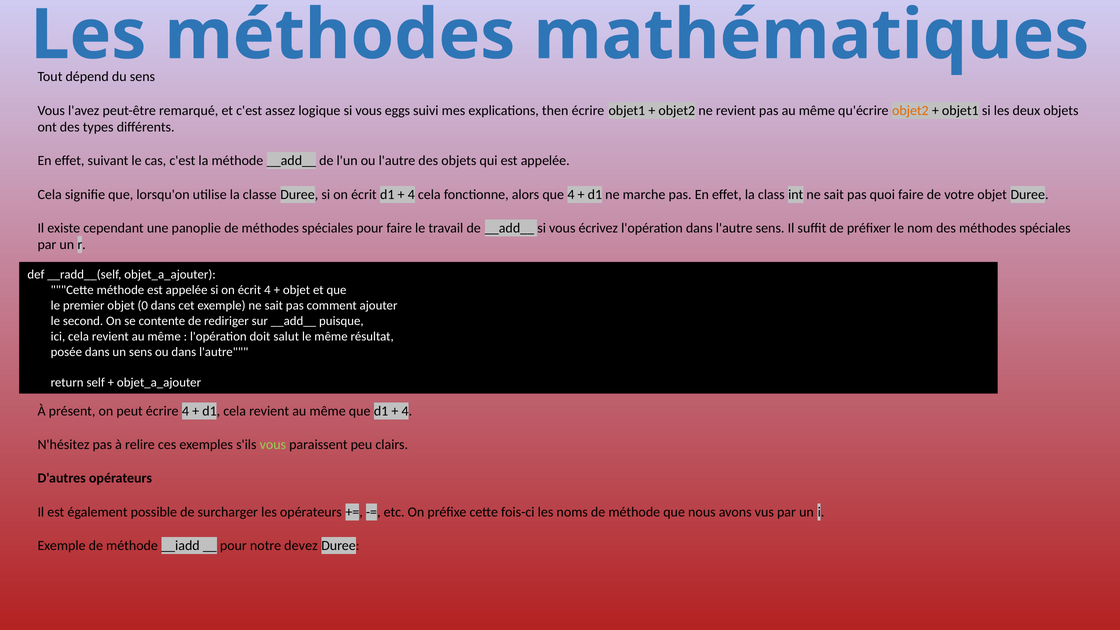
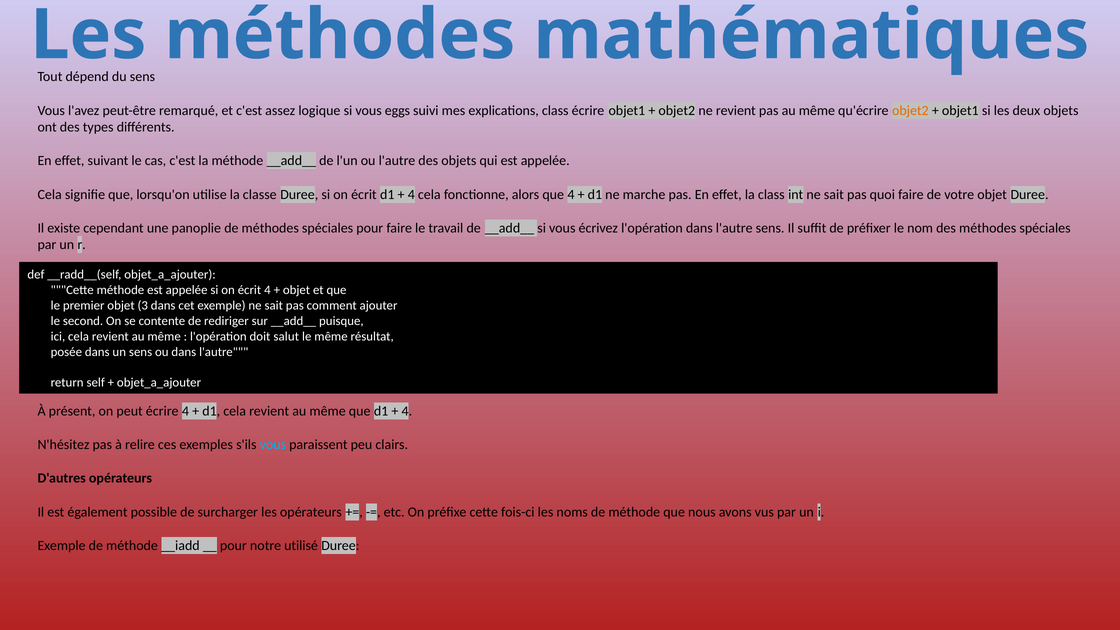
explications then: then -> class
0: 0 -> 3
vous at (273, 445) colour: light green -> light blue
devez: devez -> utilisé
